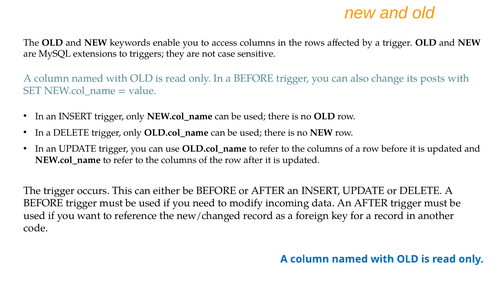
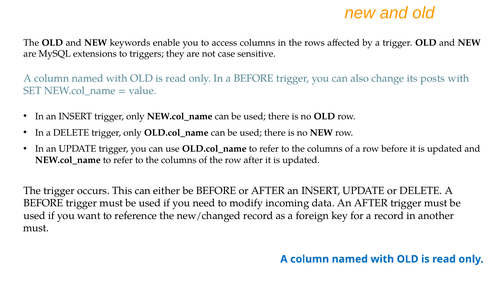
code at (36, 228): code -> must
